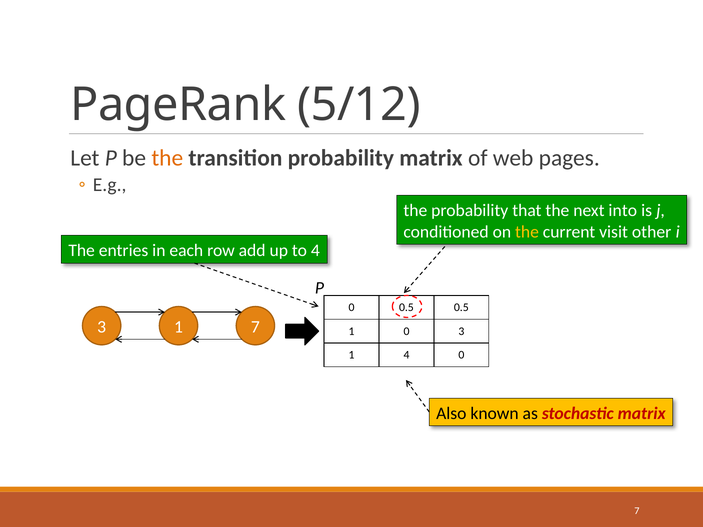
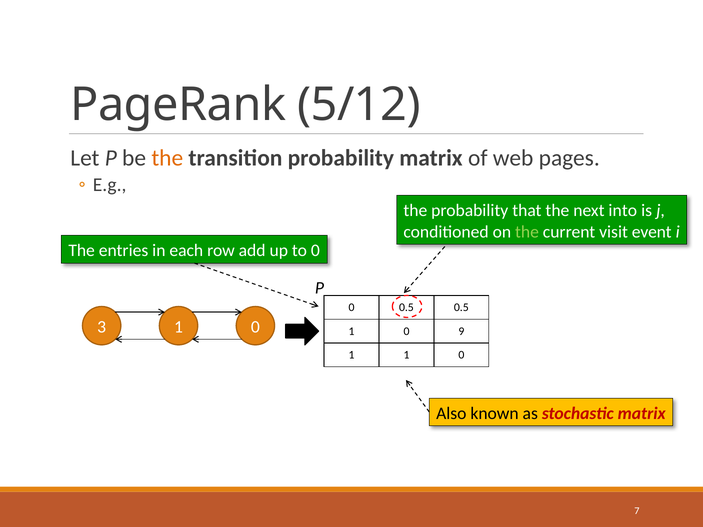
the at (527, 232) colour: yellow -> light green
other: other -> event
to 4: 4 -> 0
3 1 7: 7 -> 0
0 3: 3 -> 9
1 4: 4 -> 1
